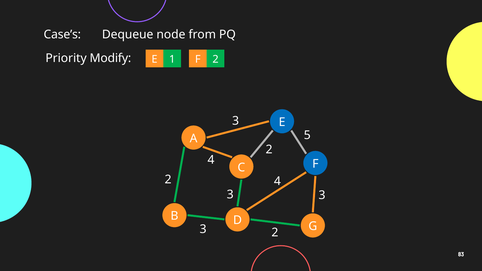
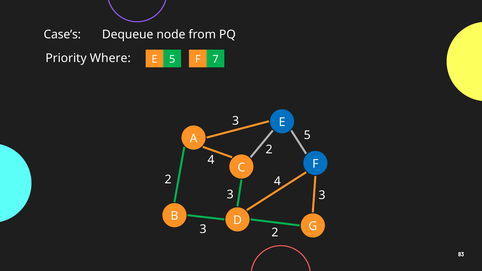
Modify: Modify -> Where
E 1: 1 -> 5
F 2: 2 -> 7
